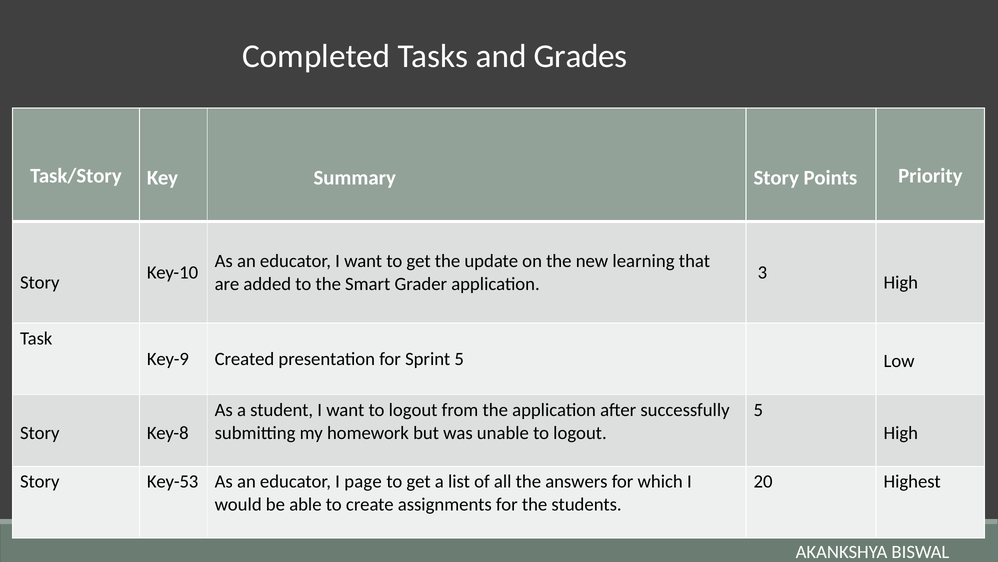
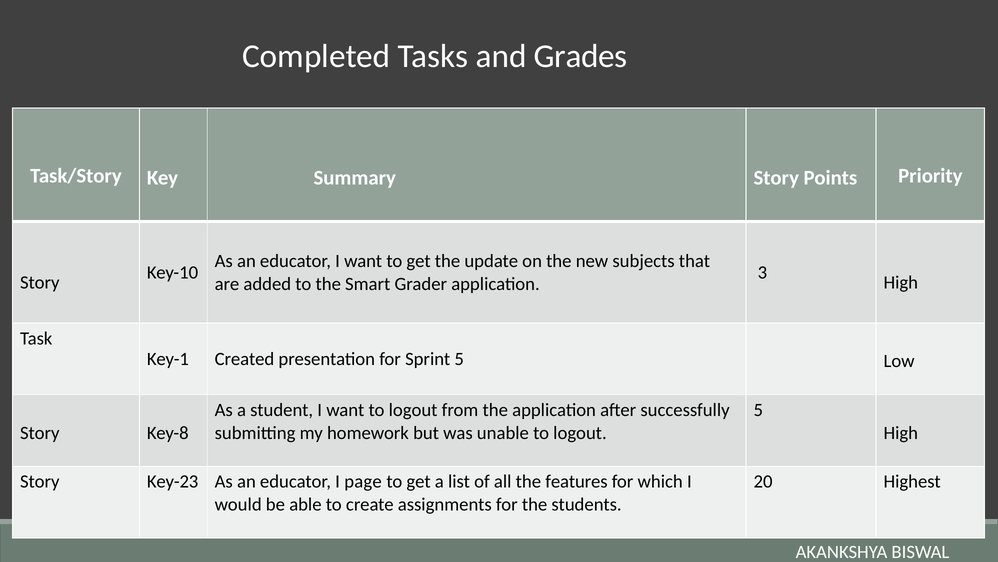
learning: learning -> subjects
Key-9 at (168, 359): Key-9 -> Key-1
Key-53: Key-53 -> Key-23
answers: answers -> features
